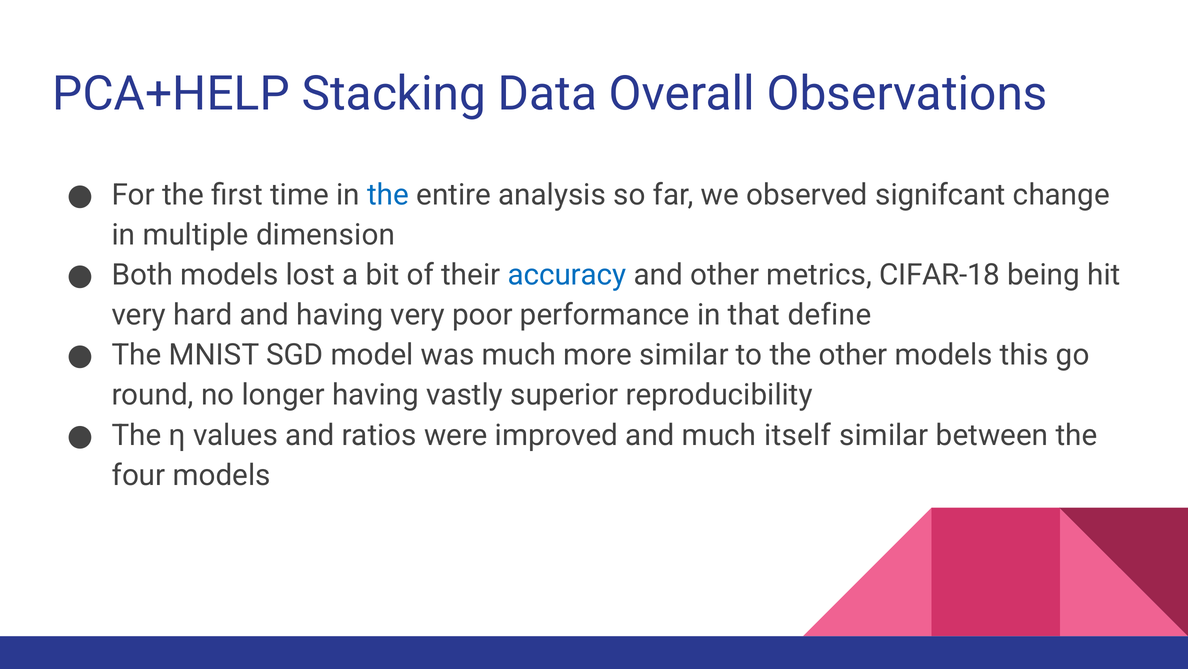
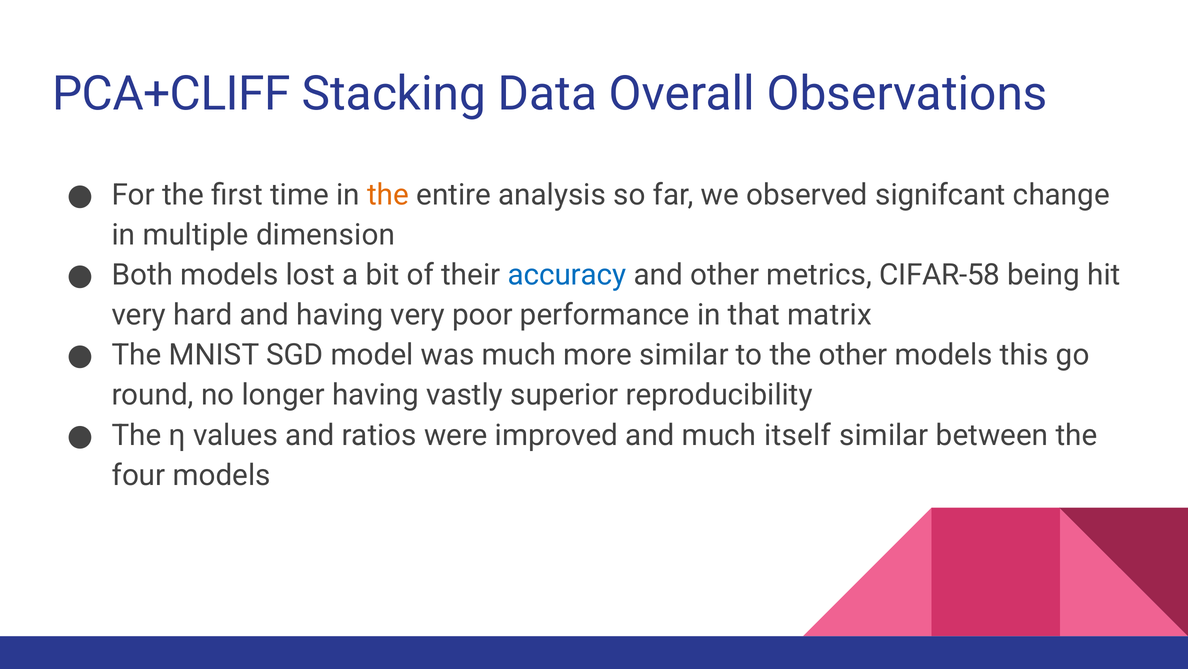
PCA+HELP: PCA+HELP -> PCA+CLIFF
the at (388, 195) colour: blue -> orange
CIFAR-18: CIFAR-18 -> CIFAR-58
define: define -> matrix
